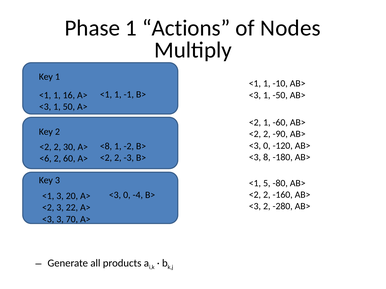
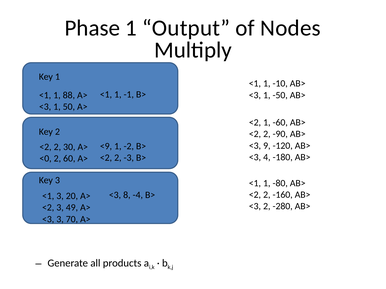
Actions: Actions -> Output
16: 16 -> 88
0 at (267, 146): 0 -> 9
<8: <8 -> <9
8: 8 -> 4
<6: <6 -> <0
5 at (267, 183): 5 -> 1
0 at (127, 195): 0 -> 8
22: 22 -> 49
